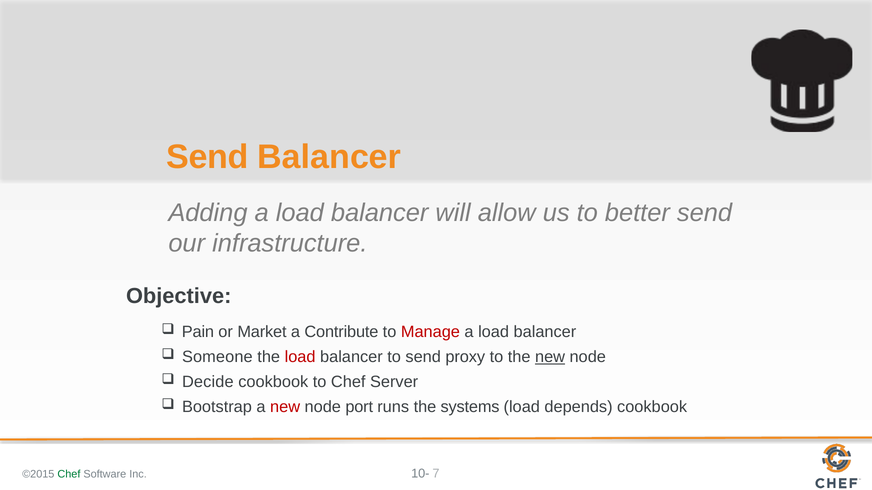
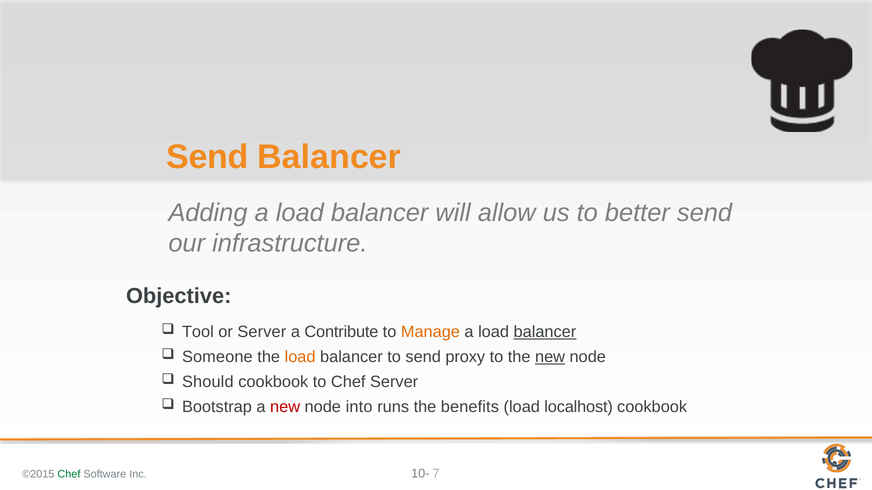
Pain: Pain -> Tool
or Market: Market -> Server
Manage colour: red -> orange
balancer at (545, 332) underline: none -> present
load at (300, 357) colour: red -> orange
Decide: Decide -> Should
port: port -> into
systems: systems -> benefits
depends: depends -> localhost
